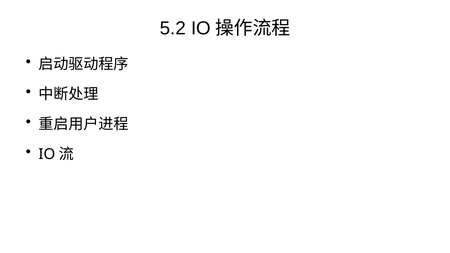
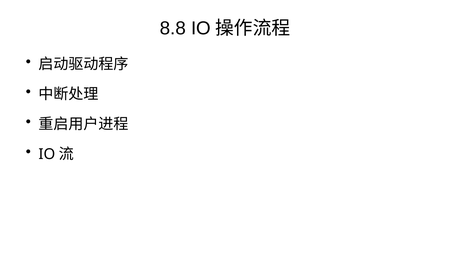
5.2: 5.2 -> 8.8
